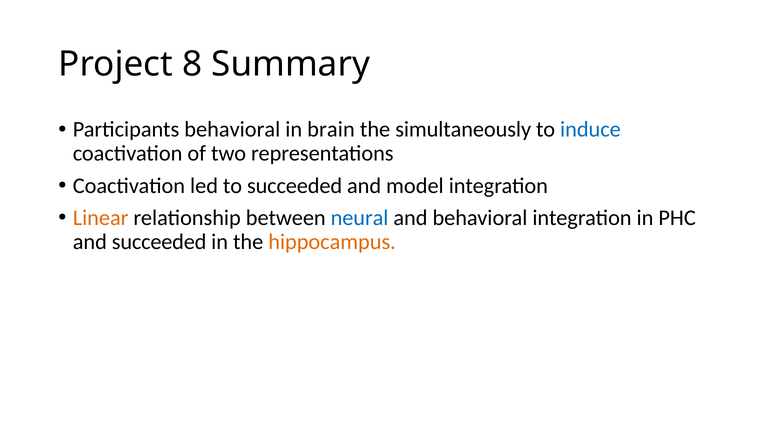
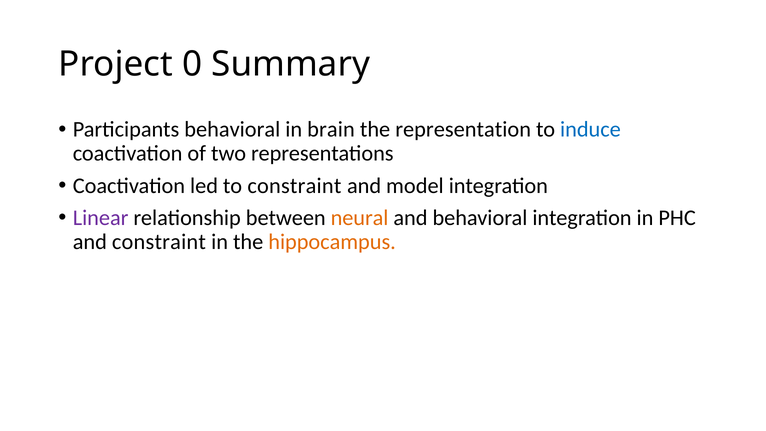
8: 8 -> 0
simultaneously: simultaneously -> representation
to succeeded: succeeded -> constraint
Linear colour: orange -> purple
neural colour: blue -> orange
and succeeded: succeeded -> constraint
